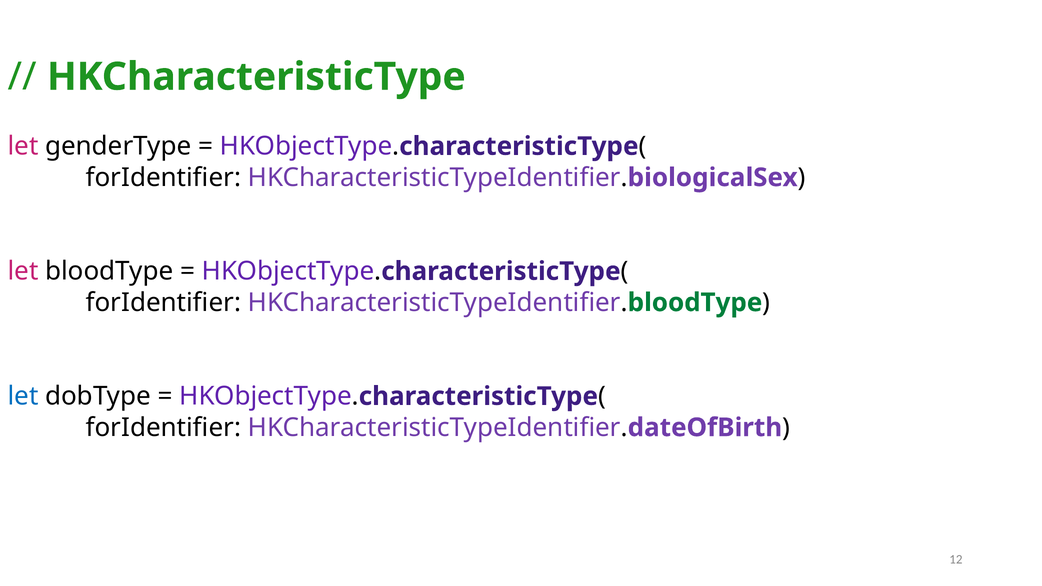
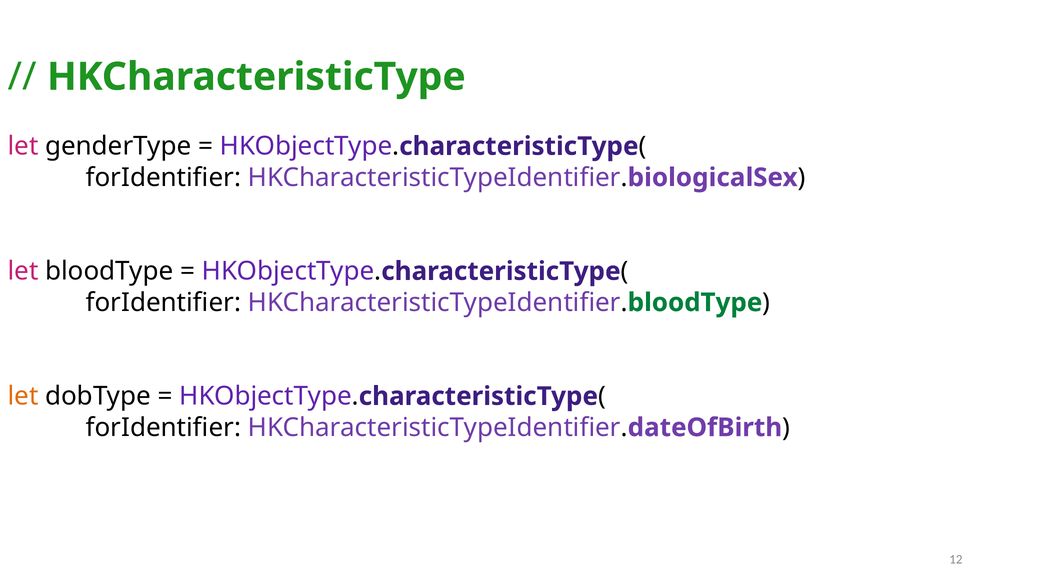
let at (23, 396) colour: blue -> orange
